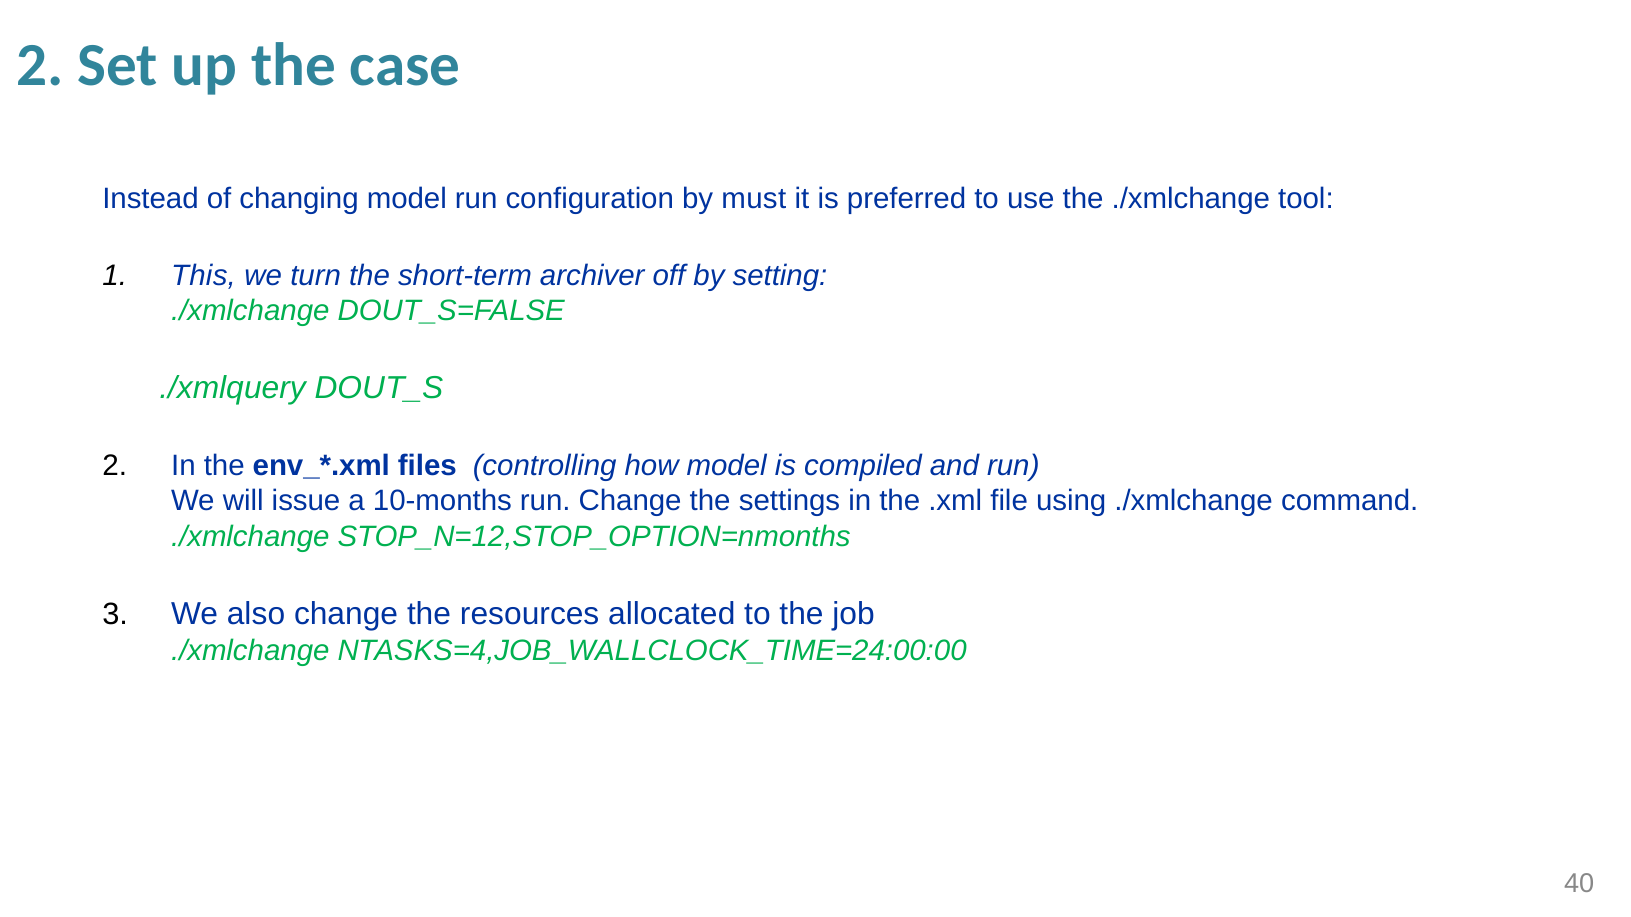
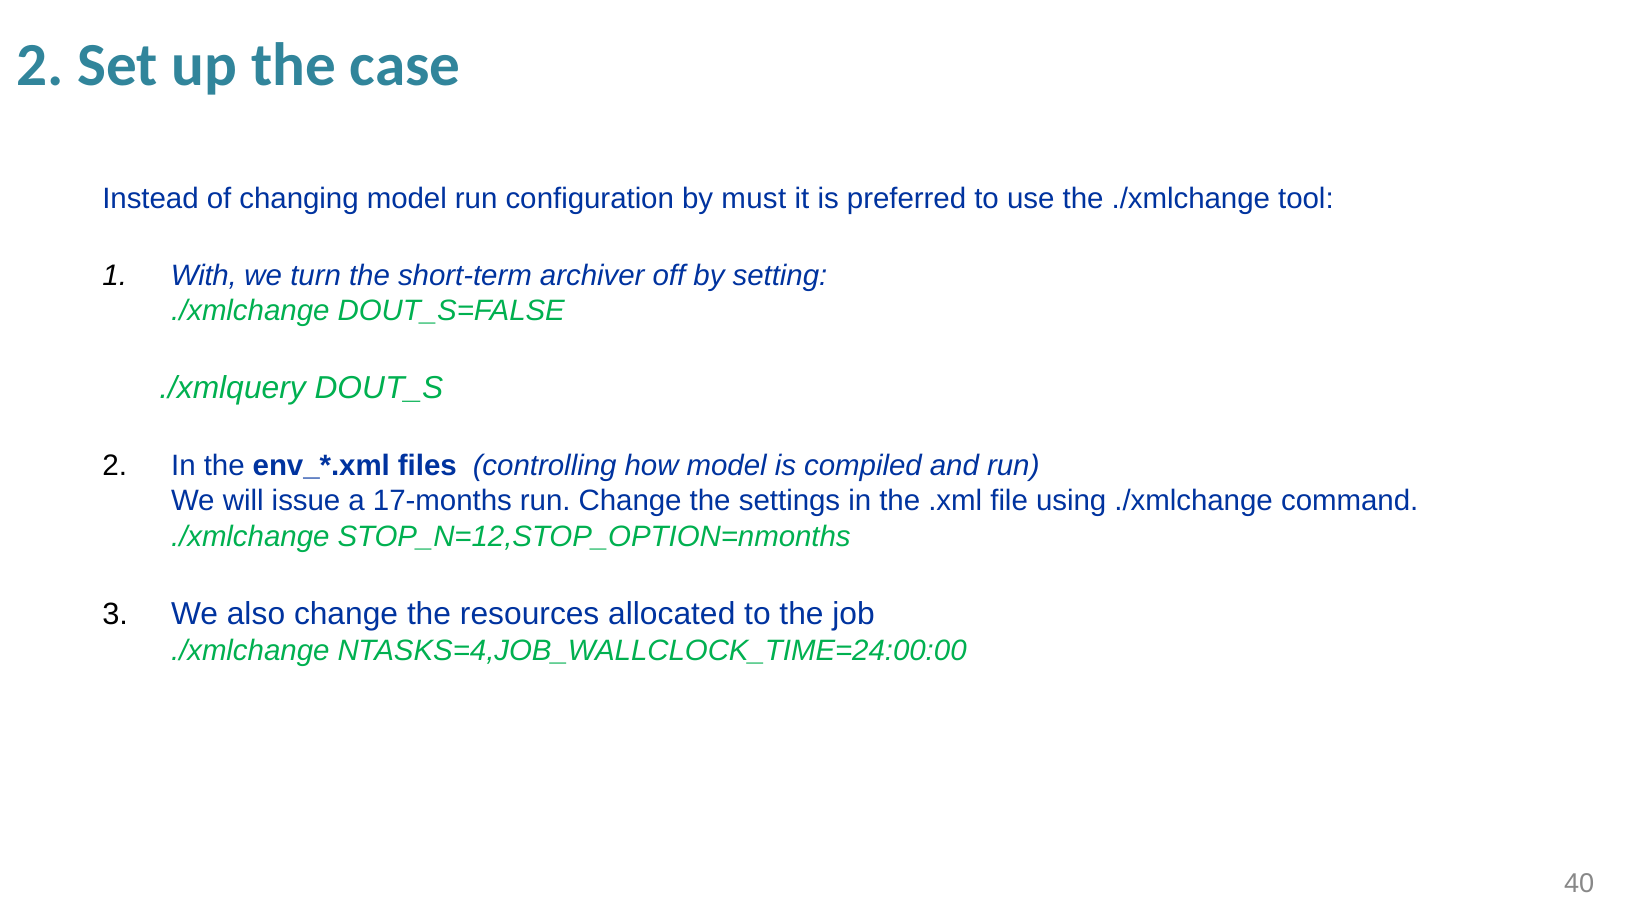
This: This -> With
10-months: 10-months -> 17-months
